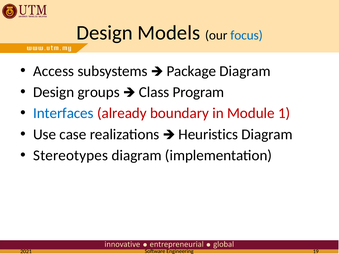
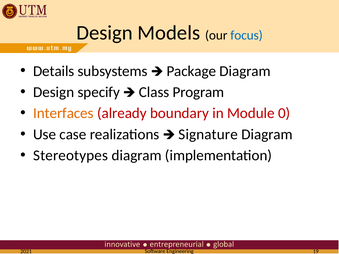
Access: Access -> Details
groups: groups -> specify
Interfaces colour: blue -> orange
1: 1 -> 0
Heuristics: Heuristics -> Signature
